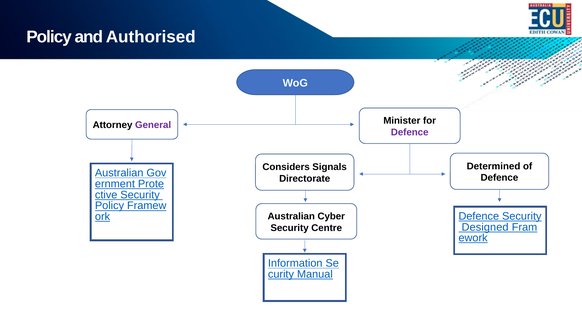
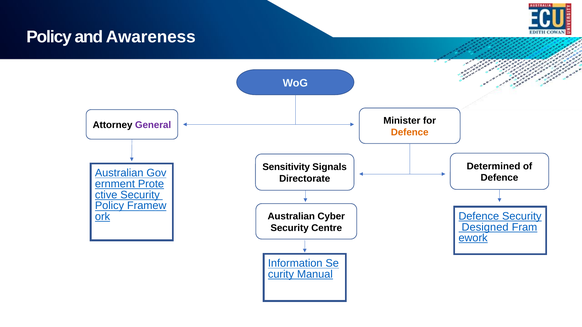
Authorised: Authorised -> Awareness
Defence at (410, 132) colour: purple -> orange
Considers: Considers -> Sensitivity
